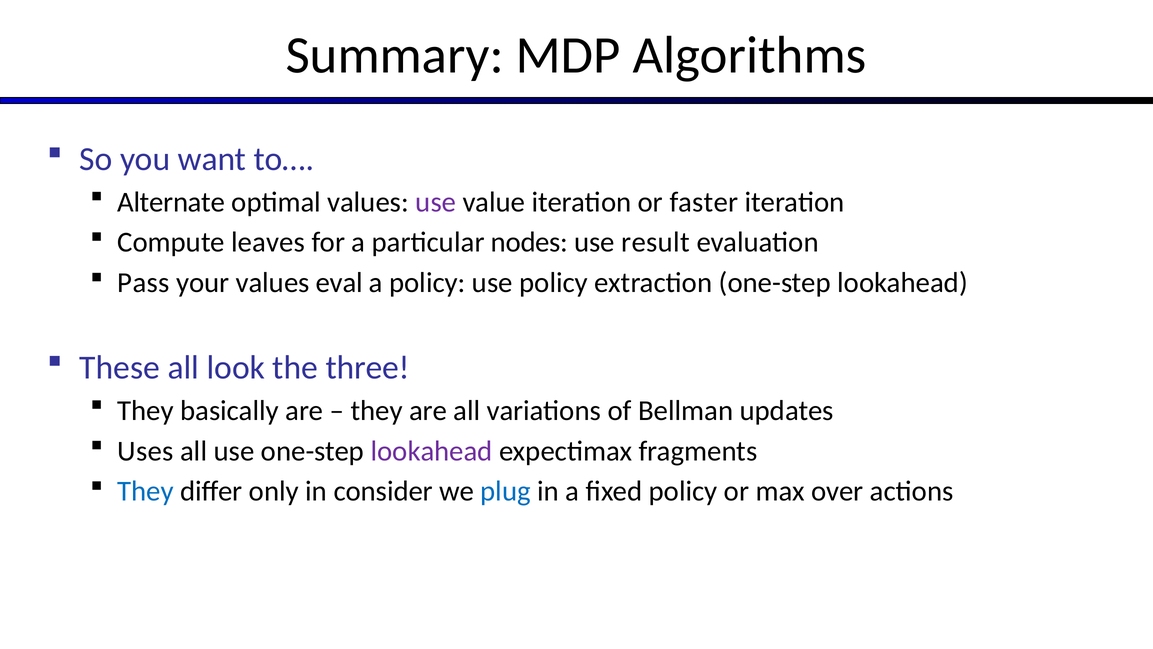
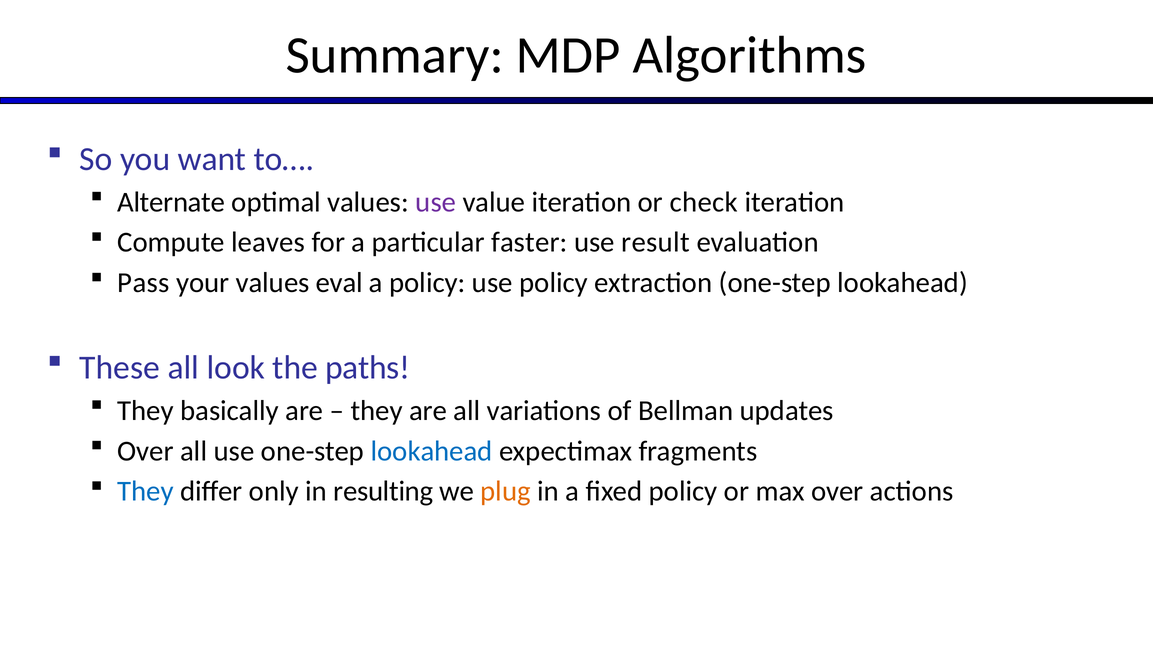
faster: faster -> check
nodes: nodes -> faster
three: three -> paths
Uses at (145, 451): Uses -> Over
lookahead at (432, 451) colour: purple -> blue
consider: consider -> resulting
plug colour: blue -> orange
